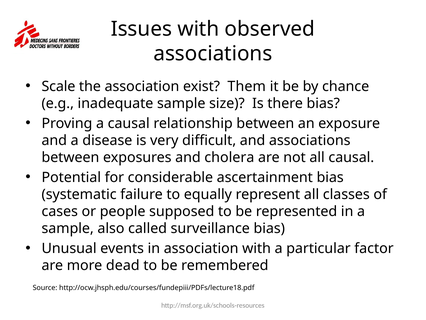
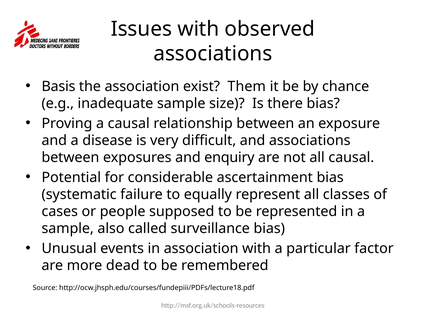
Scale: Scale -> Basis
cholera: cholera -> enquiry
